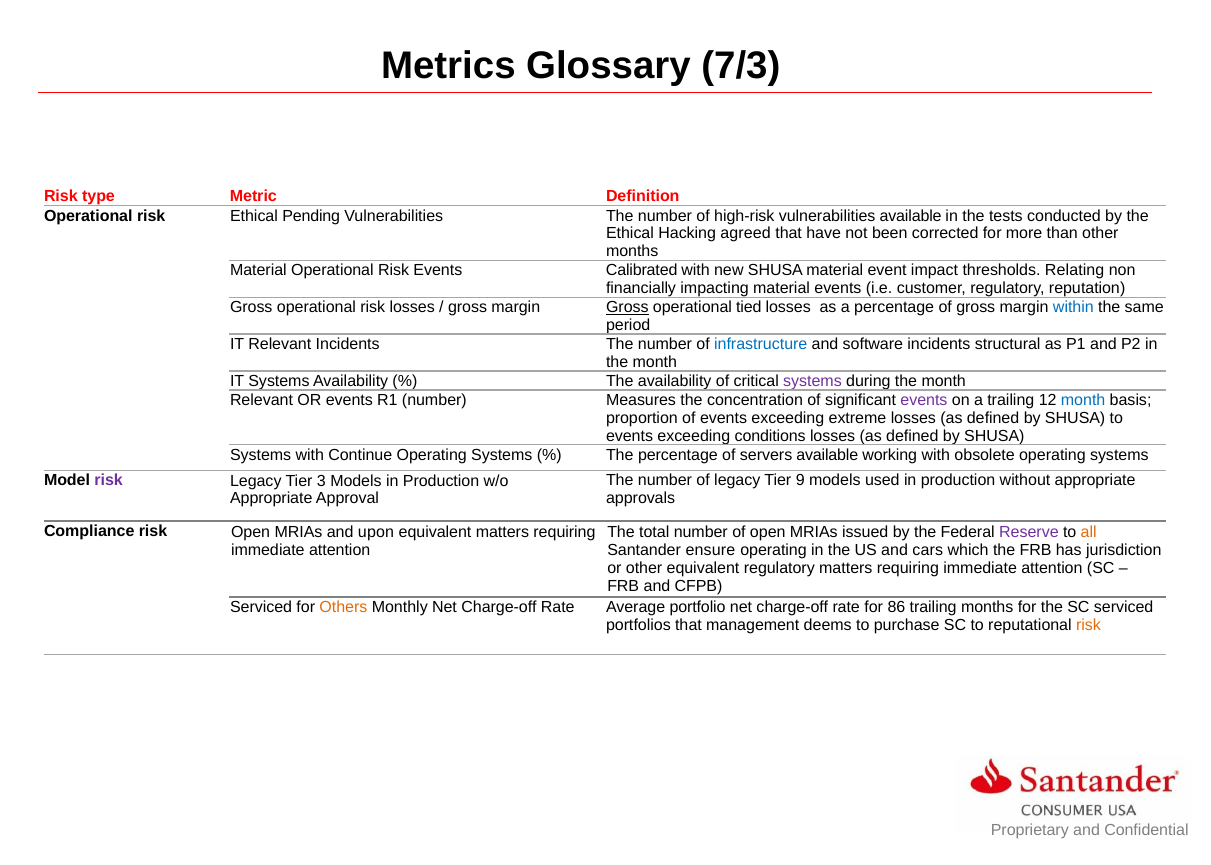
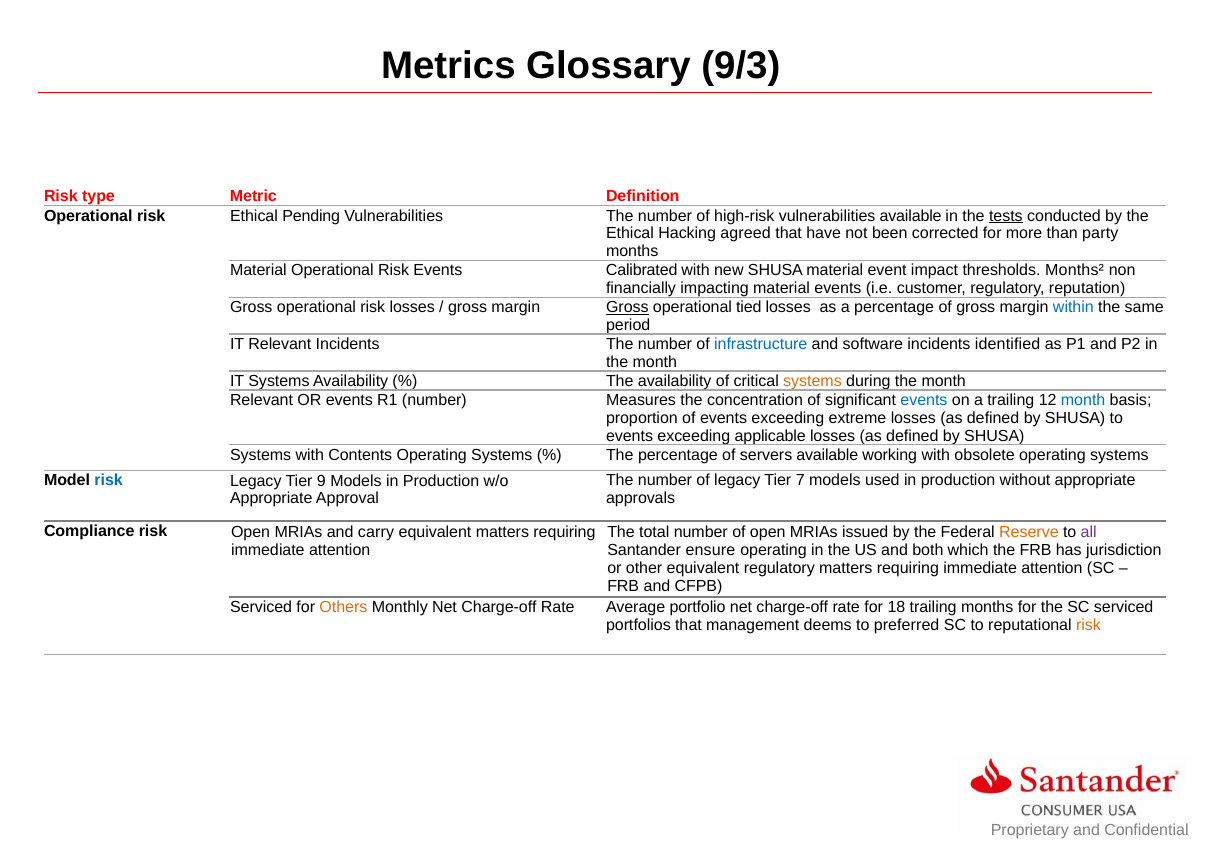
7/3: 7/3 -> 9/3
tests underline: none -> present
than other: other -> party
Relating: Relating -> Months²
structural: structural -> identified
systems at (812, 381) colour: purple -> orange
events at (924, 400) colour: purple -> blue
conditions: conditions -> applicable
Continue: Continue -> Contents
risk at (109, 481) colour: purple -> blue
3: 3 -> 9
9: 9 -> 7
upon: upon -> carry
Reserve colour: purple -> orange
all colour: orange -> purple
cars: cars -> both
86: 86 -> 18
purchase: purchase -> preferred
